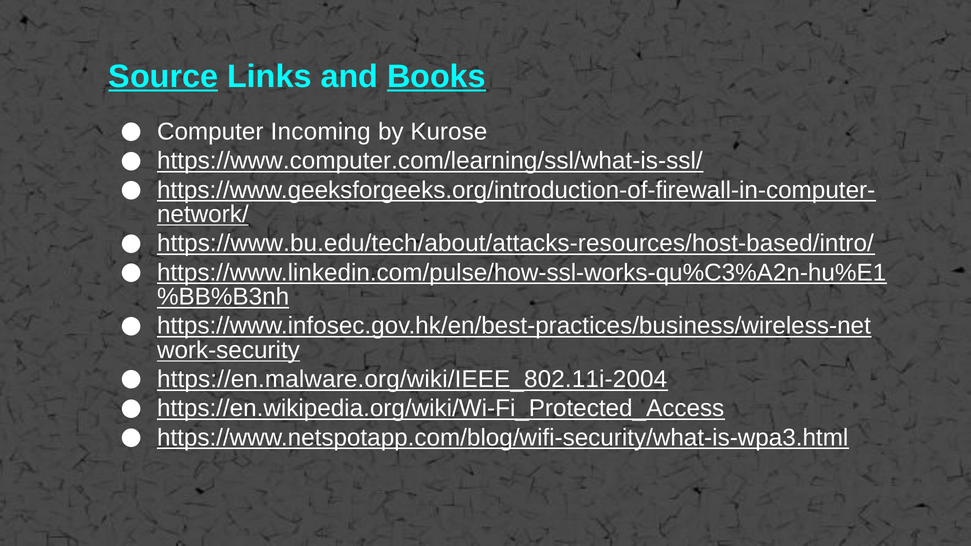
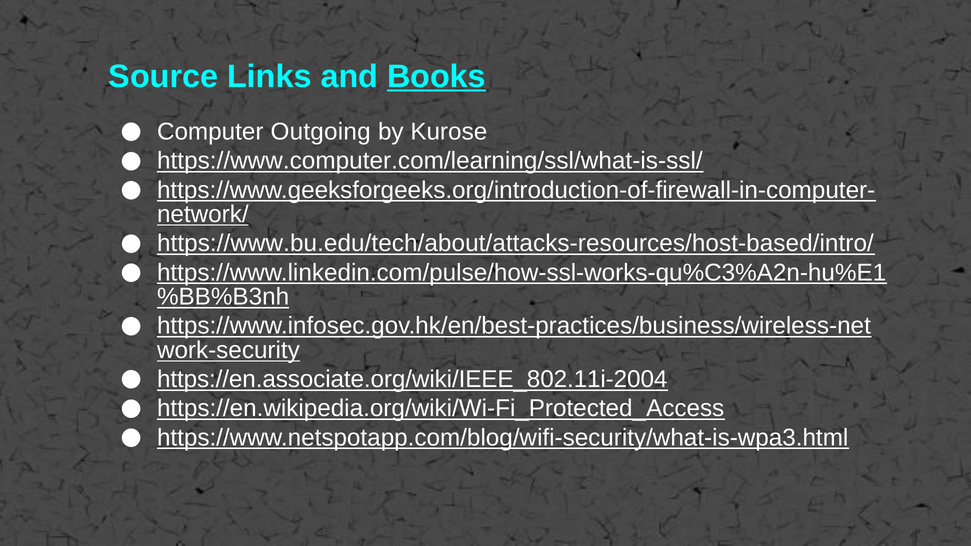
Source underline: present -> none
Incoming: Incoming -> Outgoing
https://en.malware.org/wiki/IEEE_802.11i-2004: https://en.malware.org/wiki/IEEE_802.11i-2004 -> https://en.associate.org/wiki/IEEE_802.11i-2004
